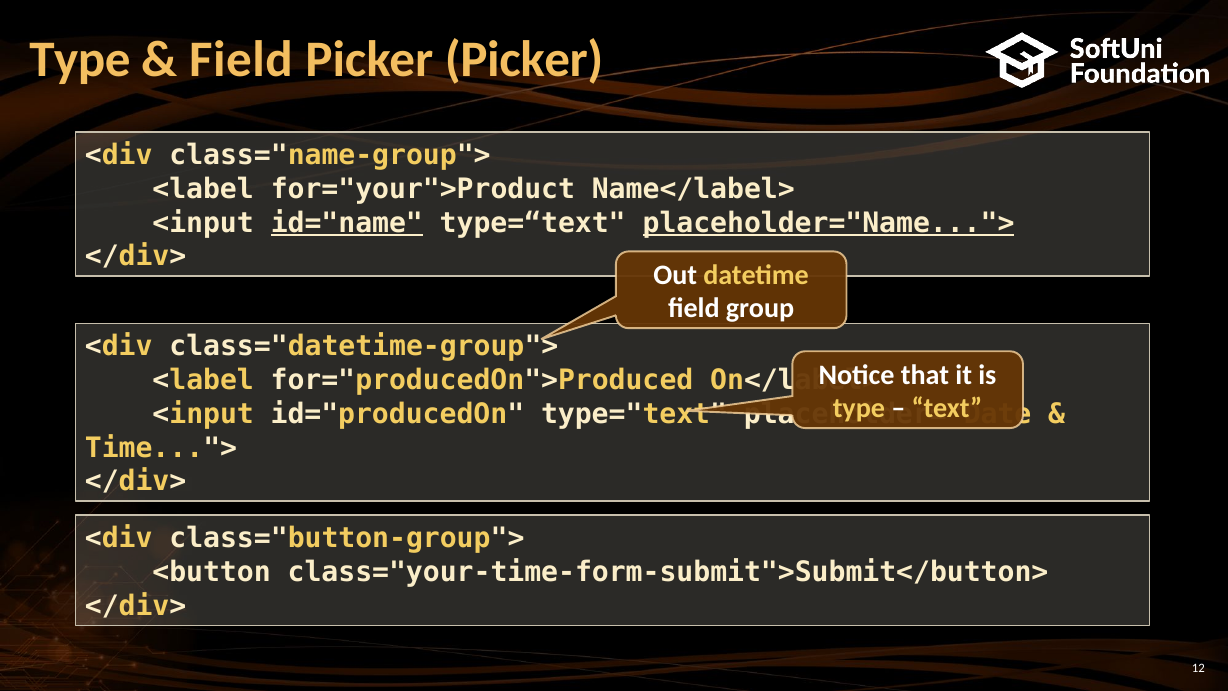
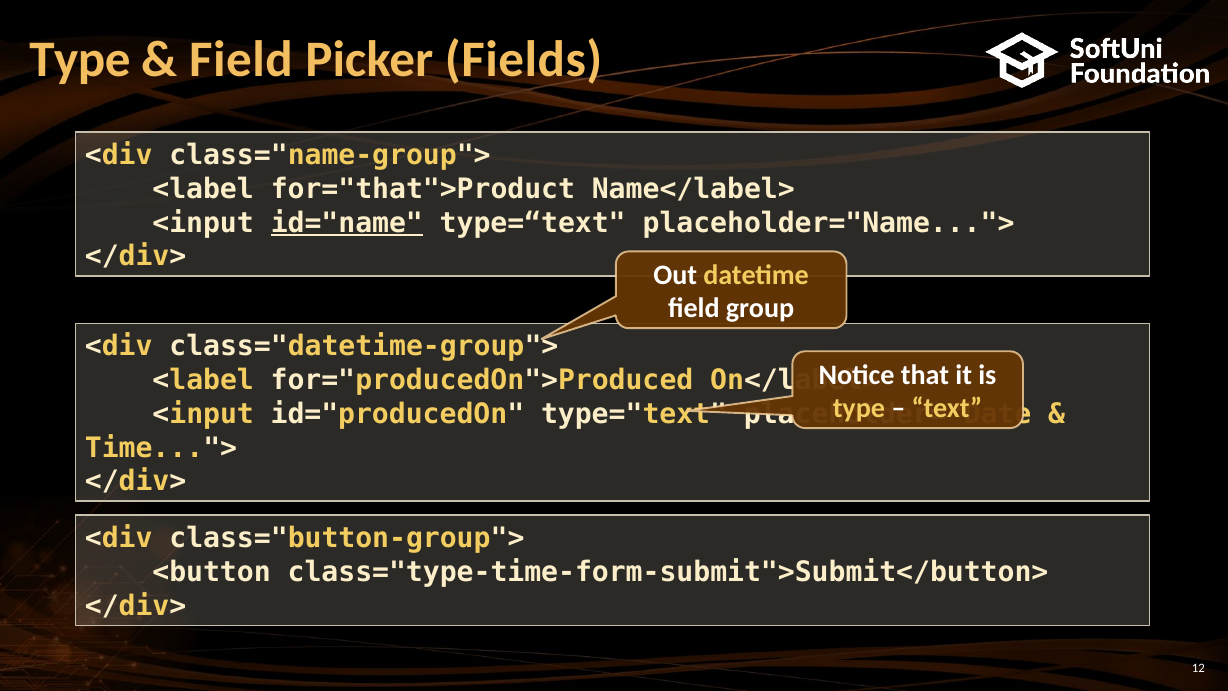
Picker Picker: Picker -> Fields
for="your">Product: for="your">Product -> for="that">Product
placeholder="Name..."> underline: present -> none
class="your-time-form-submit">Submit</button>: class="your-time-form-submit">Submit</button> -> class="type-time-form-submit">Submit</button>
